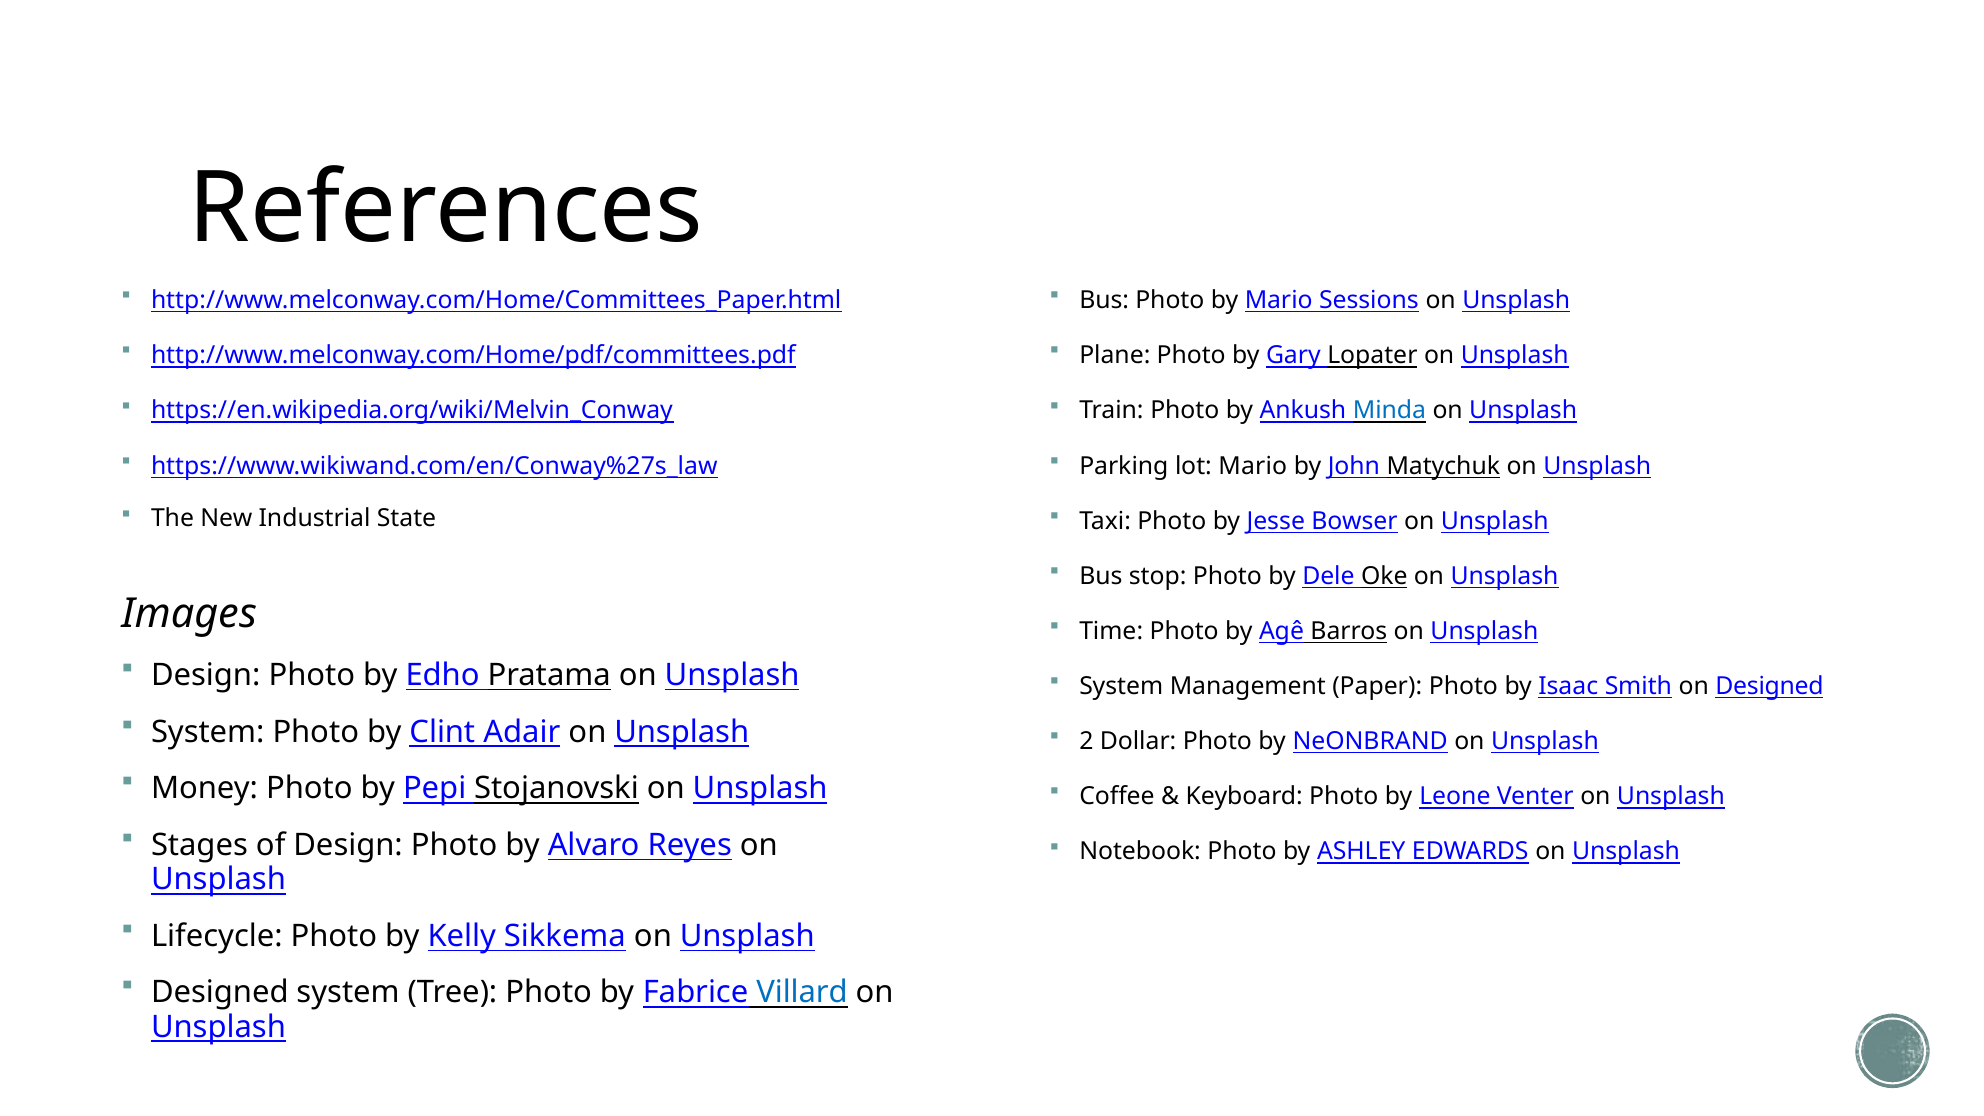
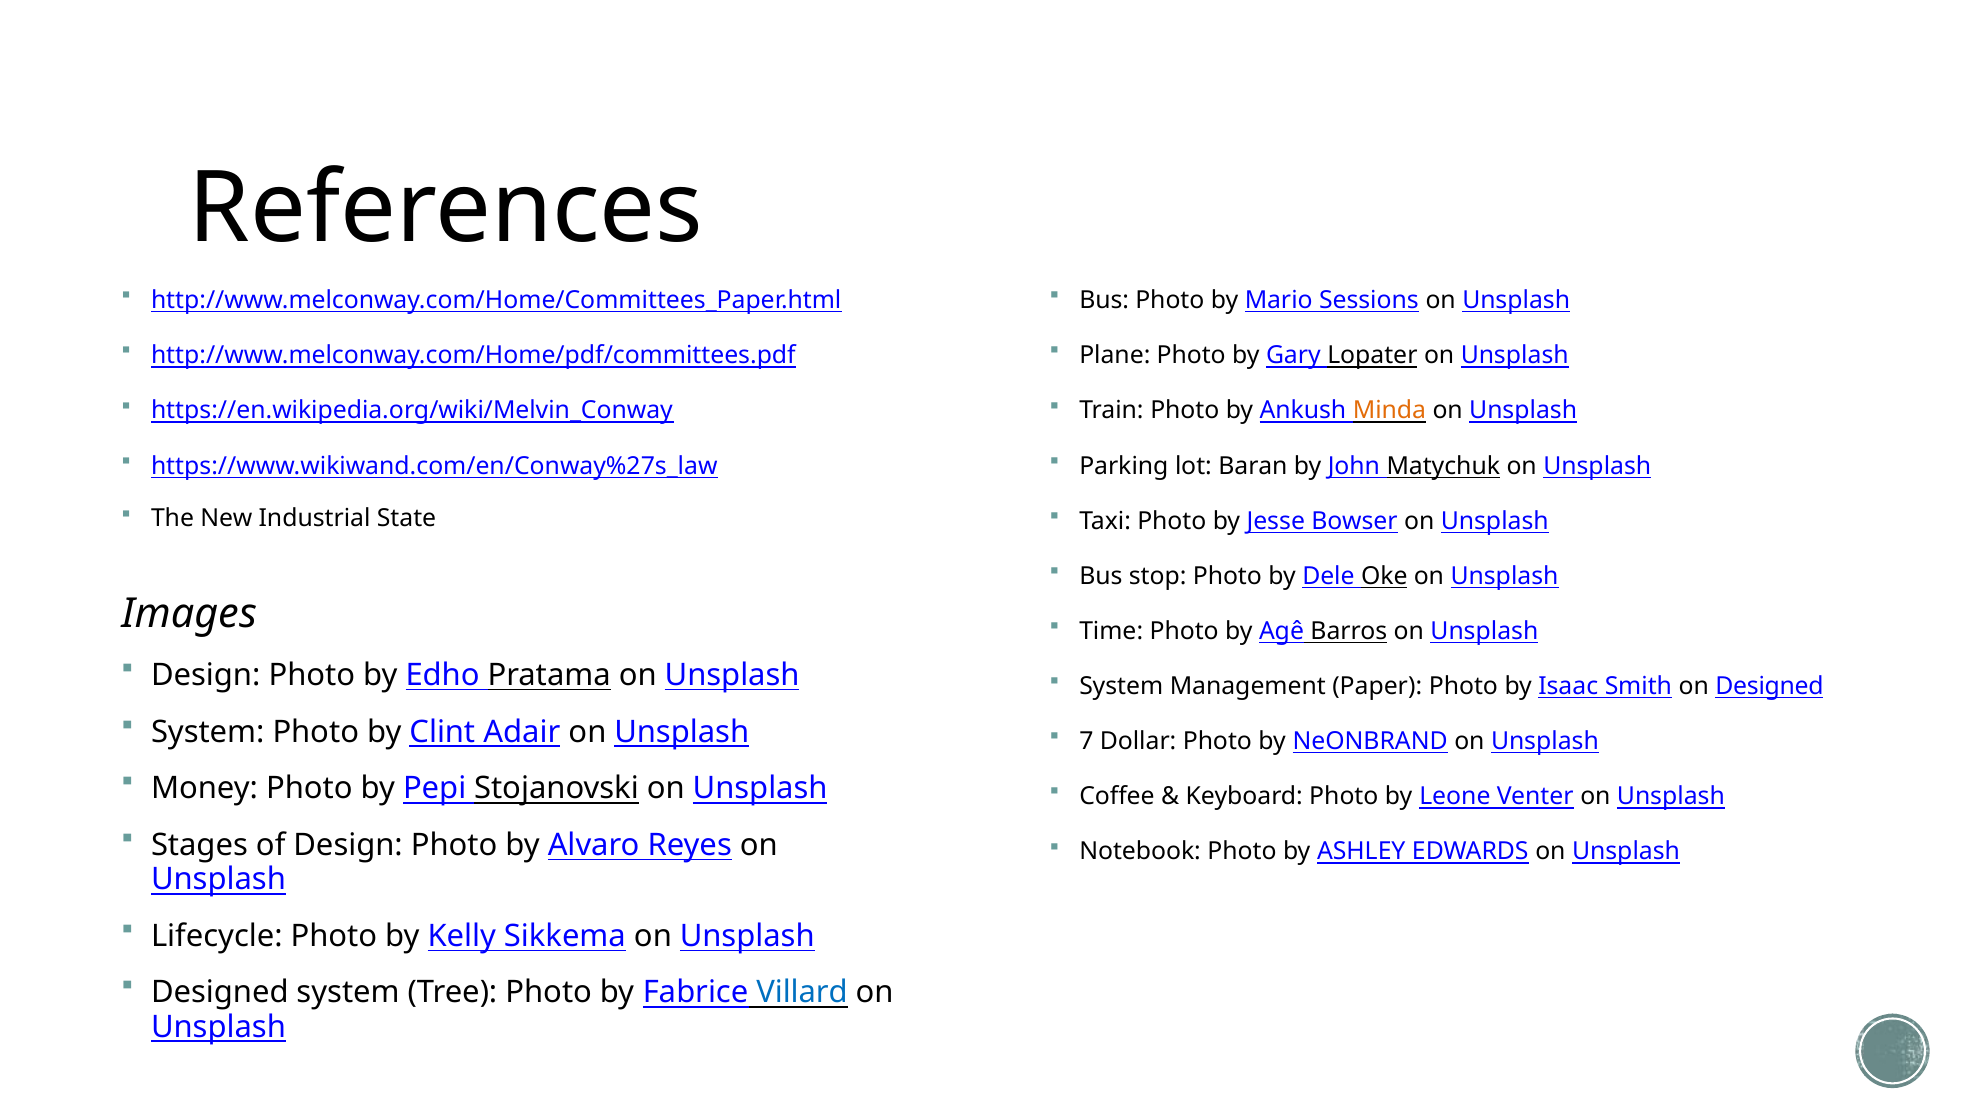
Minda colour: blue -> orange
lot Mario: Mario -> Baran
2: 2 -> 7
